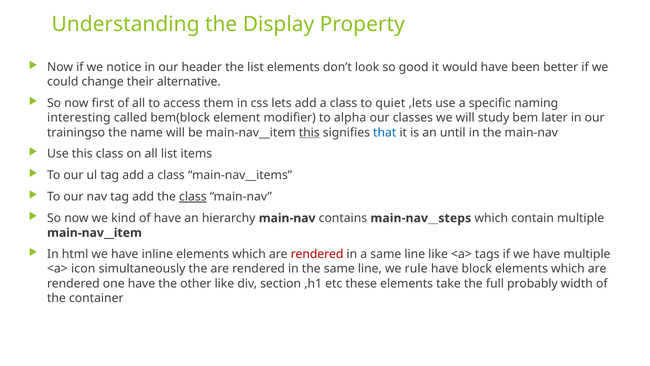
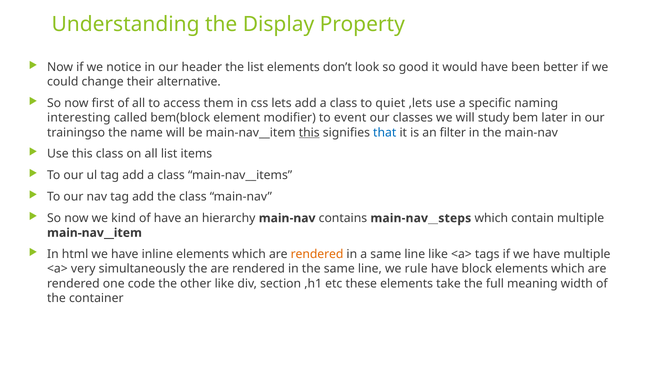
alpha: alpha -> event
until: until -> filter
class at (193, 197) underline: present -> none
rendered at (317, 254) colour: red -> orange
icon: icon -> very
one have: have -> code
probably: probably -> meaning
